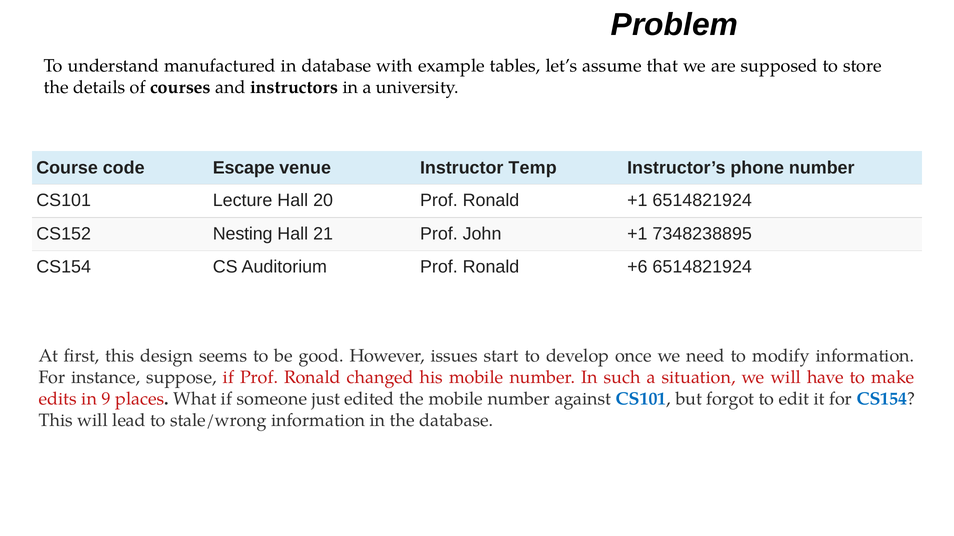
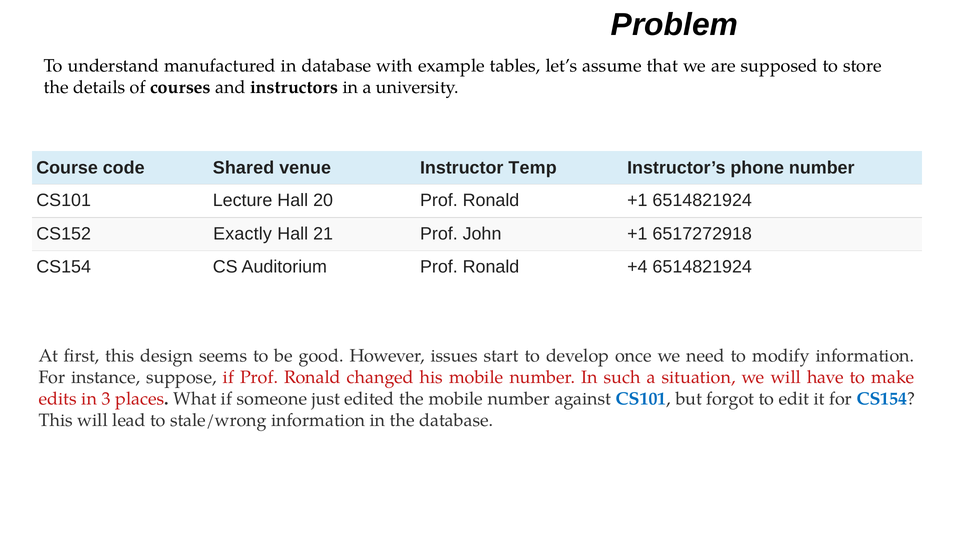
Escape: Escape -> Shared
Nesting: Nesting -> Exactly
7348238895: 7348238895 -> 6517272918
+6: +6 -> +4
9: 9 -> 3
